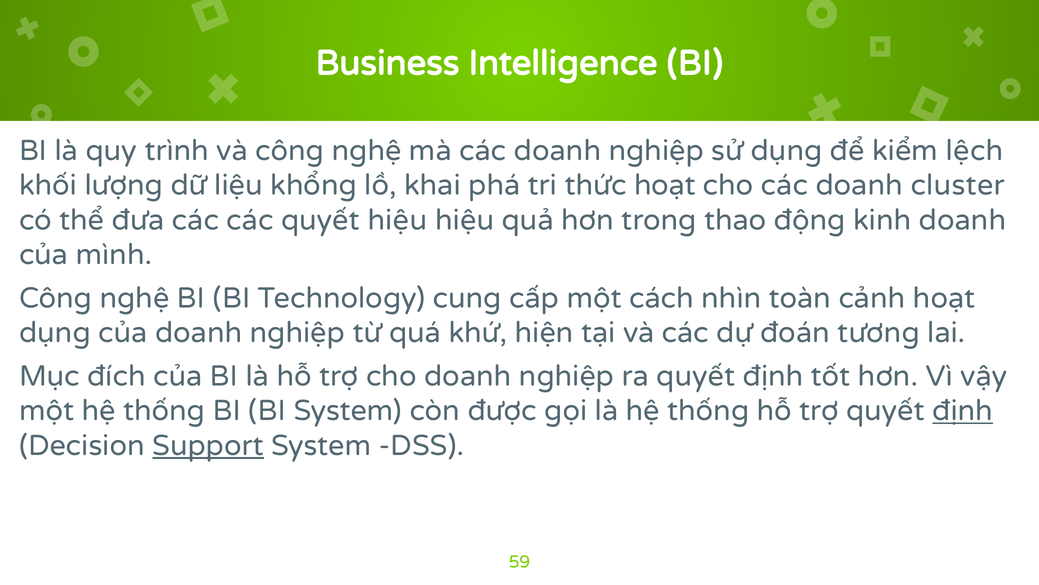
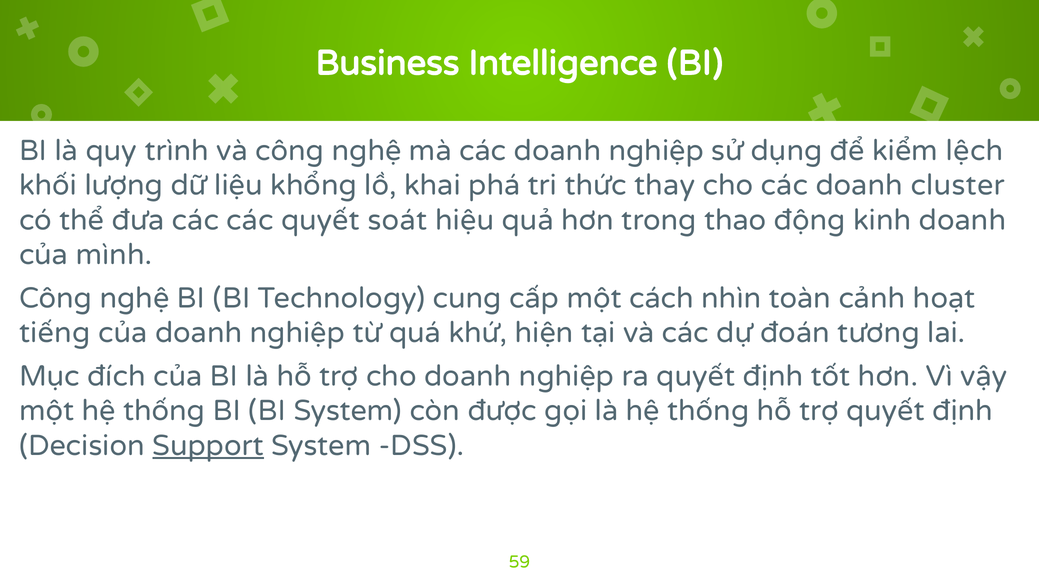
thức hoạt: hoạt -> thay
quyết hiệu: hiệu -> soát
dụng at (55, 332): dụng -> tiếng
định at (963, 410) underline: present -> none
